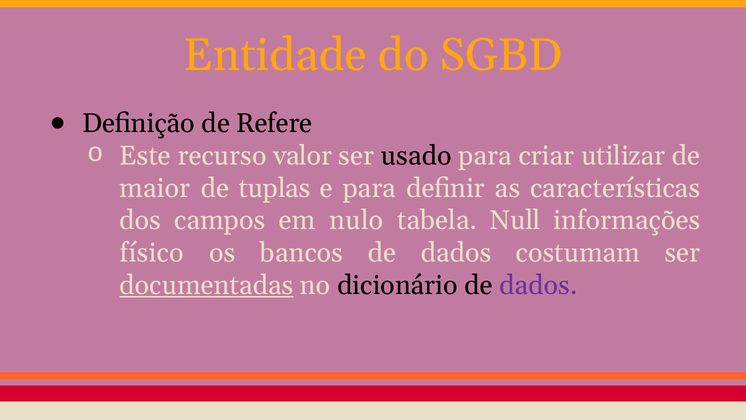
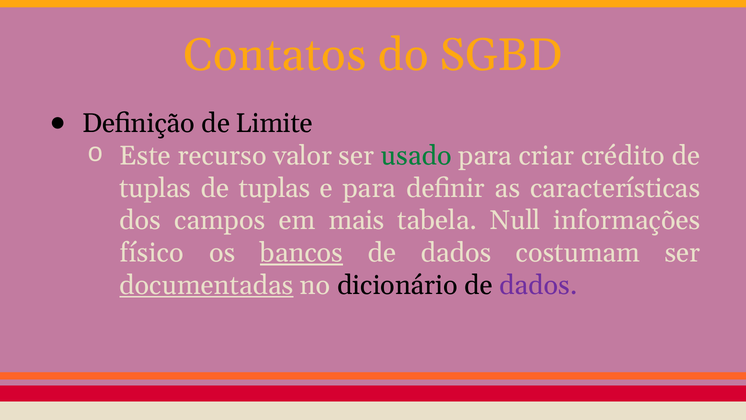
Entidade: Entidade -> Contatos
Refere: Refere -> Limite
usado colour: black -> green
utilizar: utilizar -> crédito
maior at (155, 188): maior -> tuplas
nulo: nulo -> mais
bancos underline: none -> present
